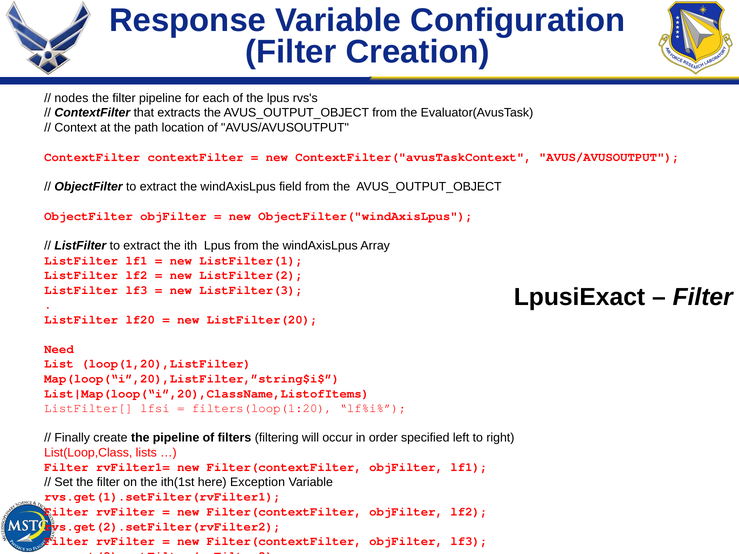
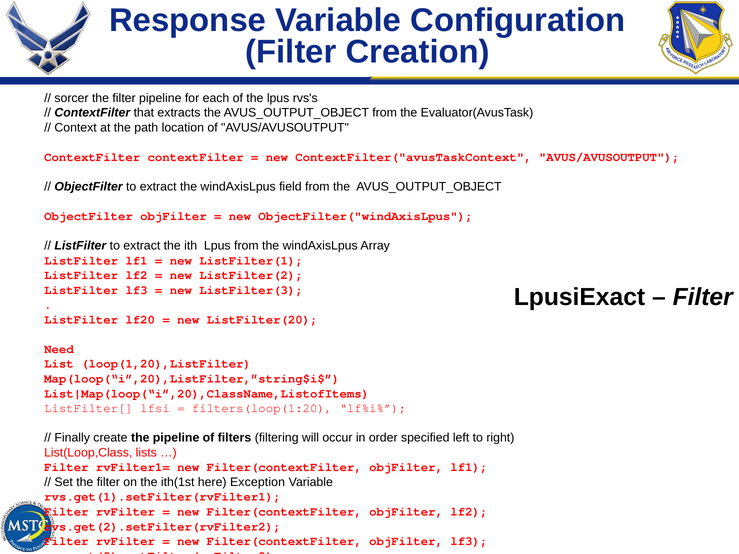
nodes: nodes -> sorcer
